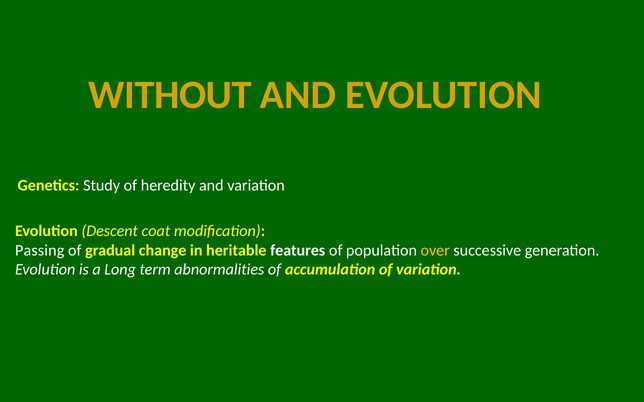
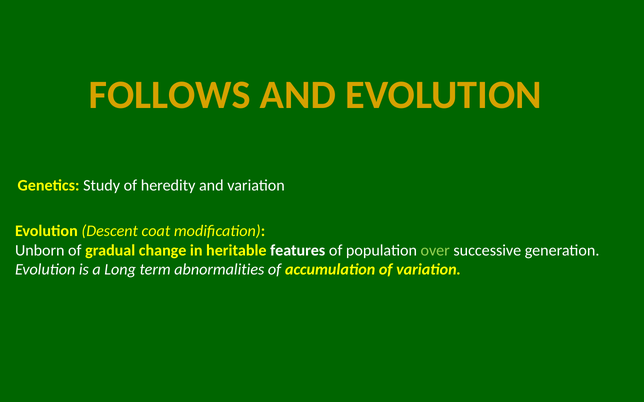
WITHOUT: WITHOUT -> FOLLOWS
Passing: Passing -> Unborn
over colour: yellow -> light green
